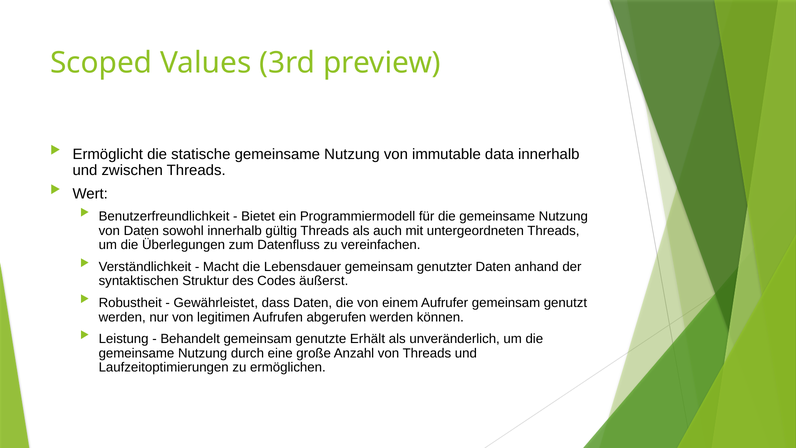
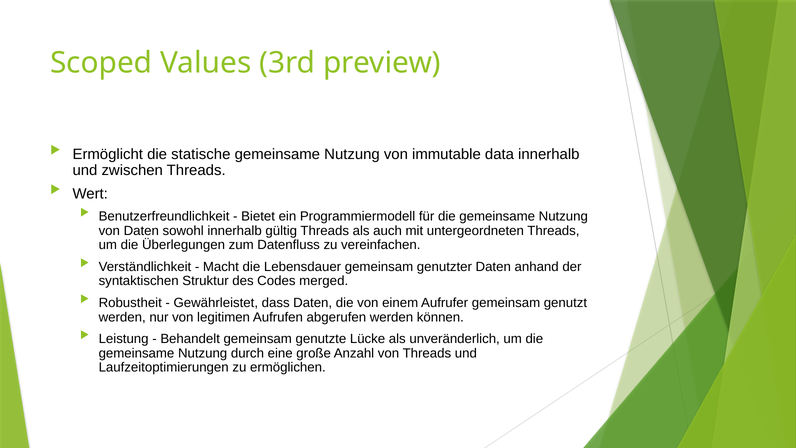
äußerst: äußerst -> merged
Erhält: Erhält -> Lücke
